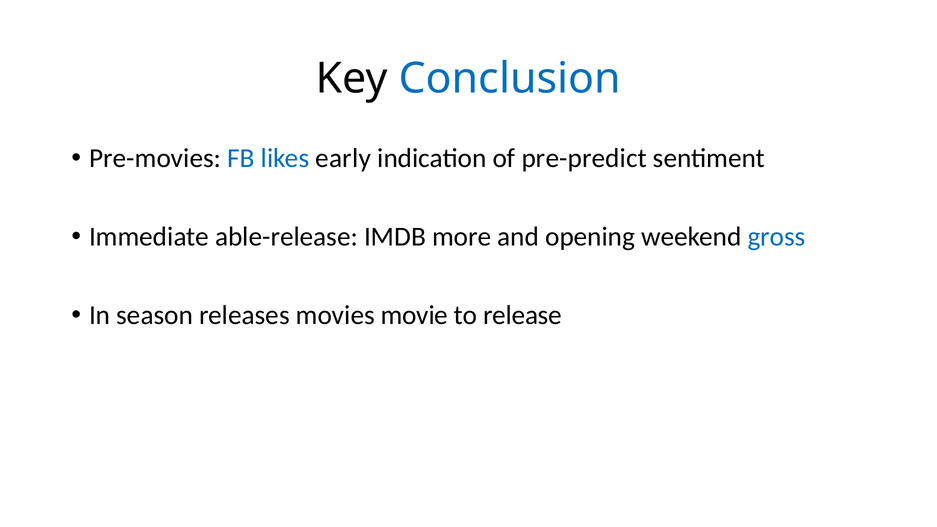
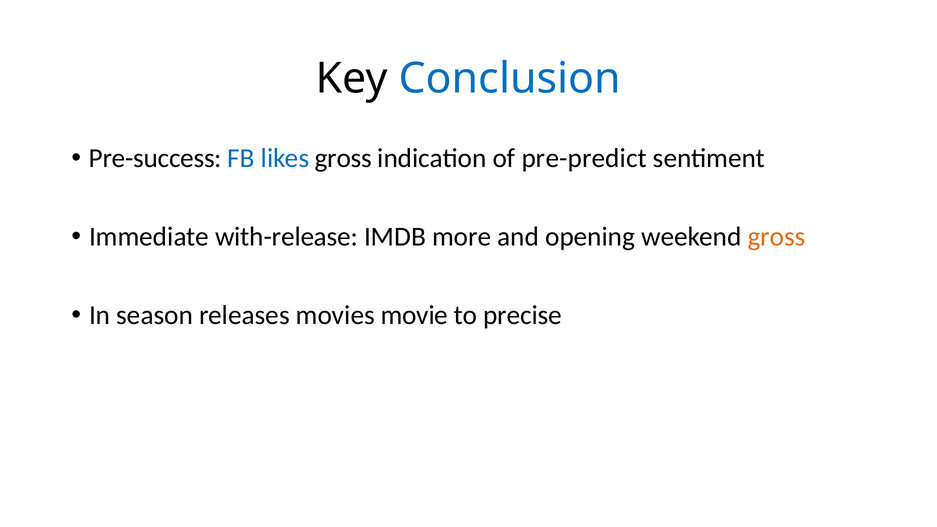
Pre-movies: Pre-movies -> Pre-success
likes early: early -> gross
able-release: able-release -> with-release
gross at (776, 237) colour: blue -> orange
release: release -> precise
